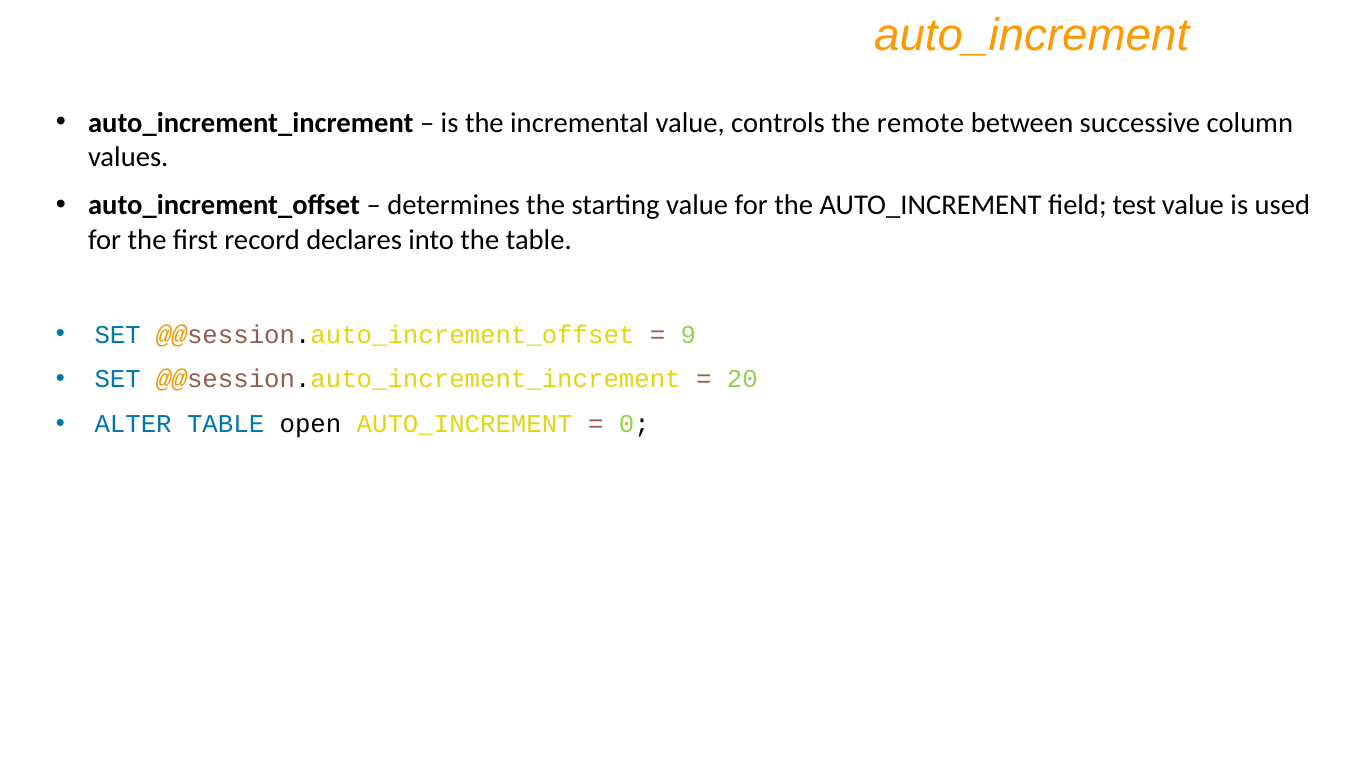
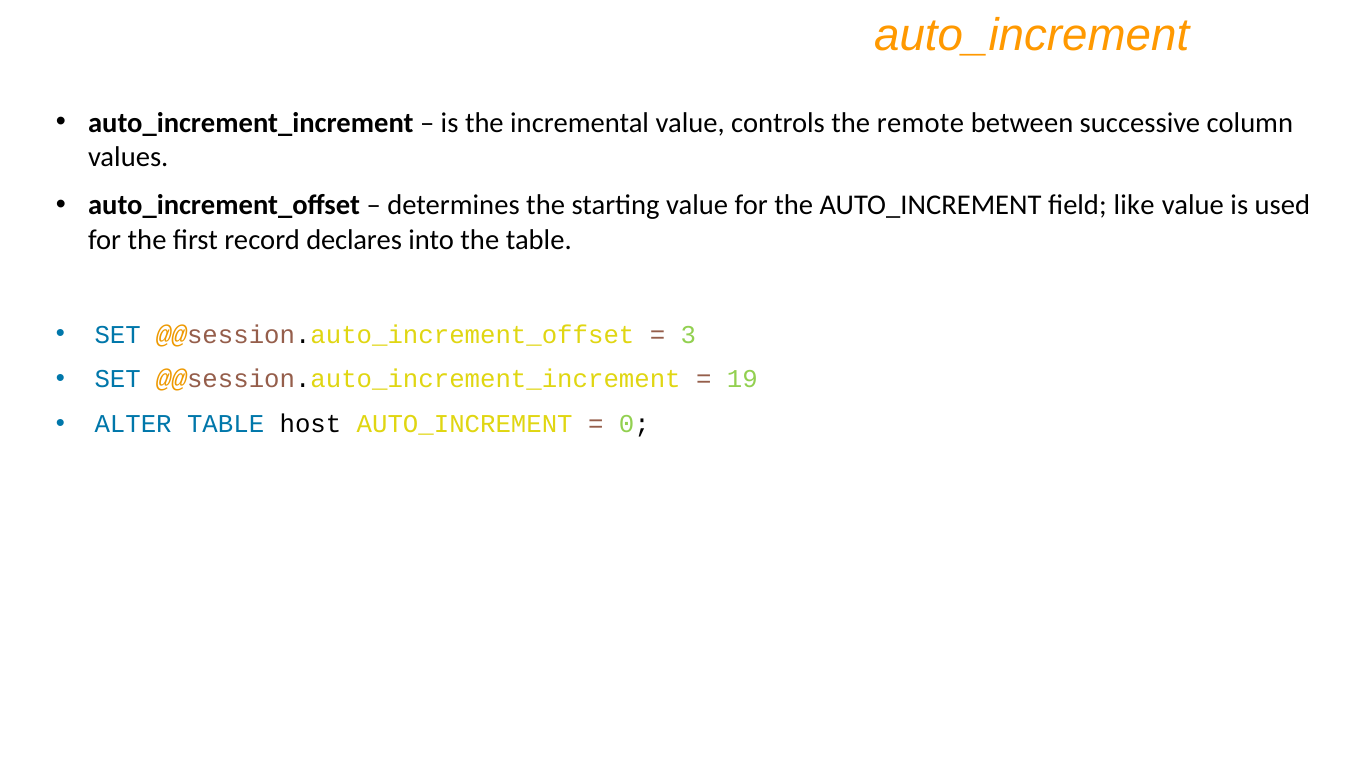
test: test -> like
9: 9 -> 3
20: 20 -> 19
open: open -> host
